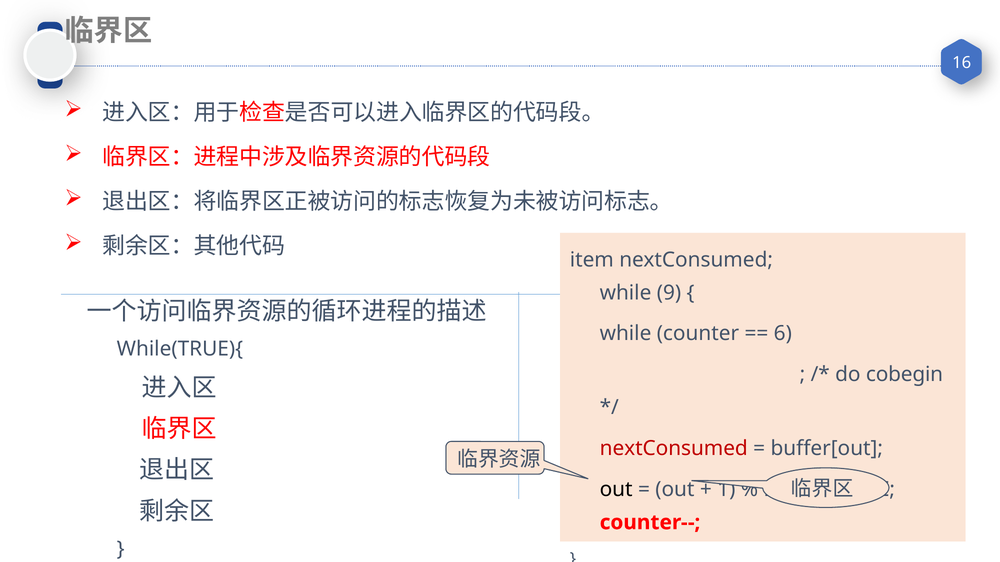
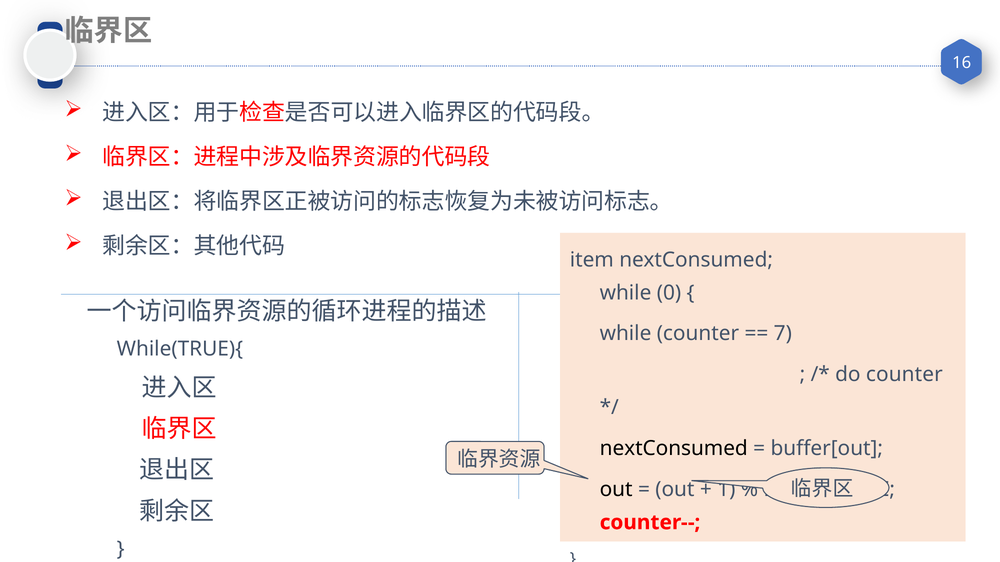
9: 9 -> 0
6: 6 -> 7
do cobegin: cobegin -> counter
nextConsumed at (674, 449) colour: red -> black
